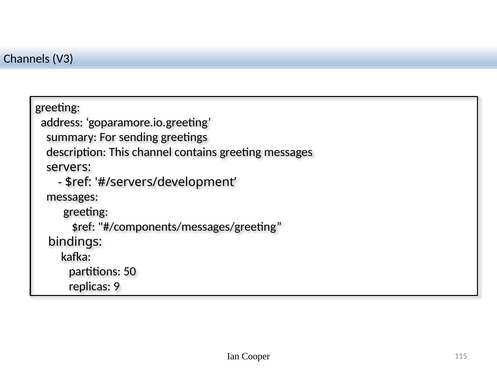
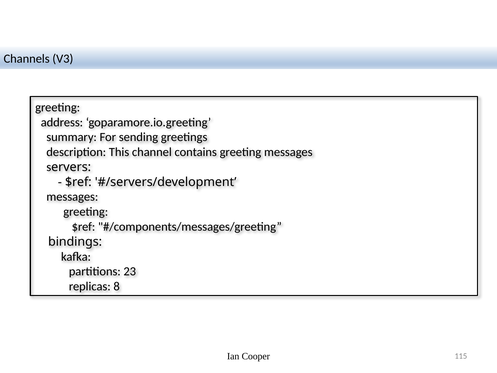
50: 50 -> 23
9: 9 -> 8
